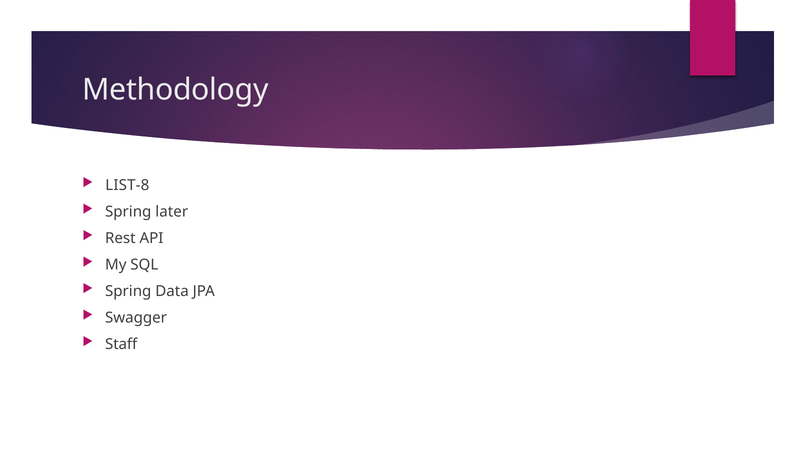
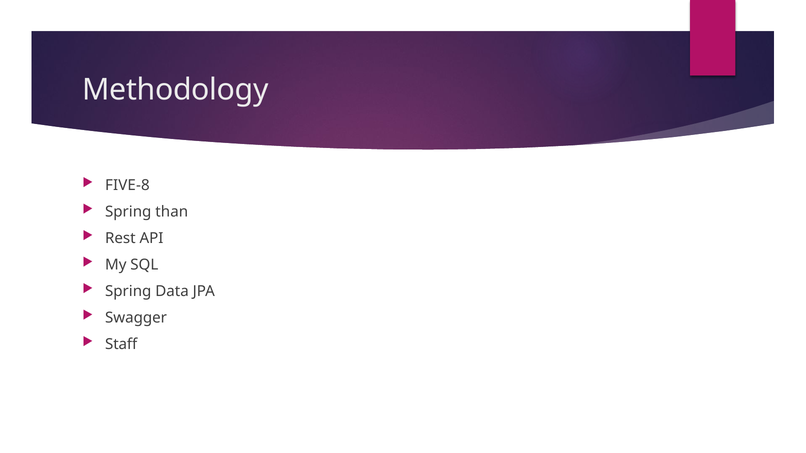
LIST-8: LIST-8 -> FIVE-8
later: later -> than
